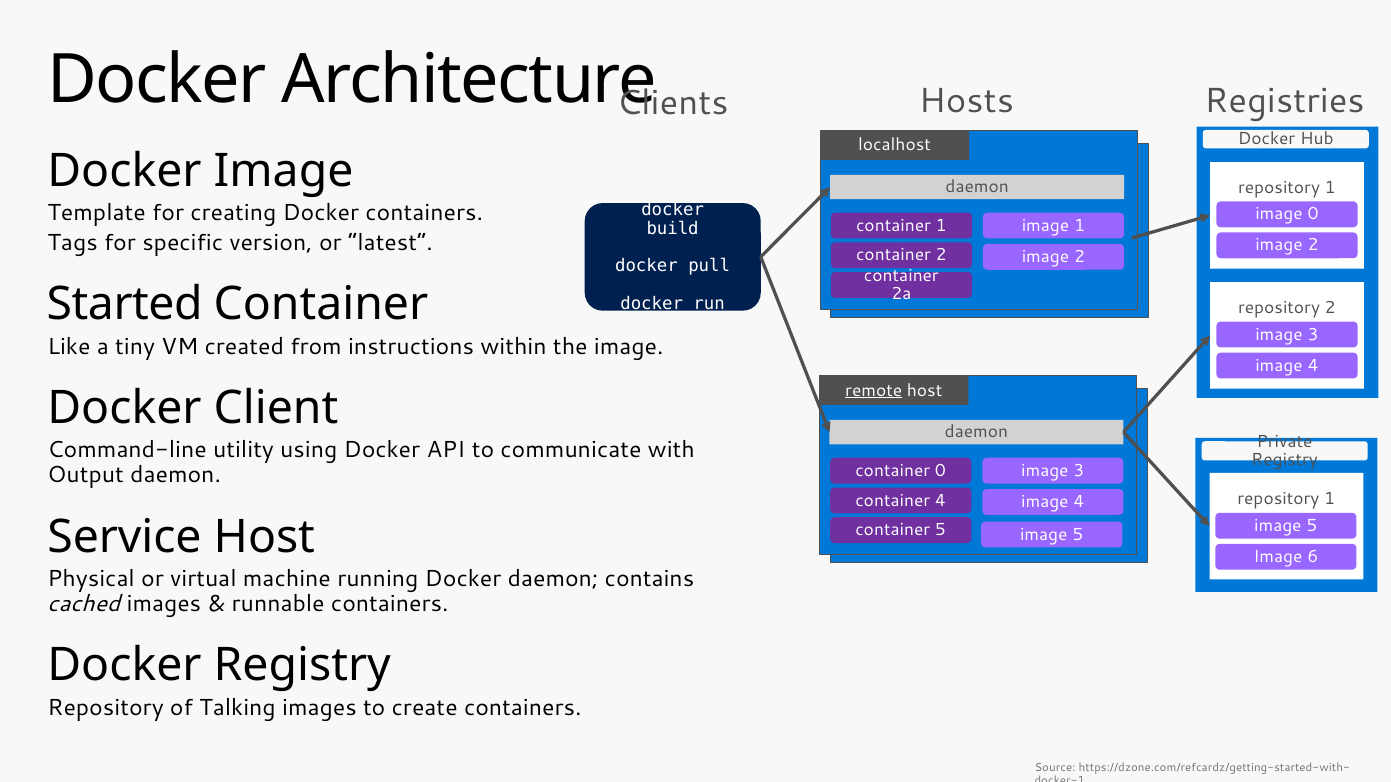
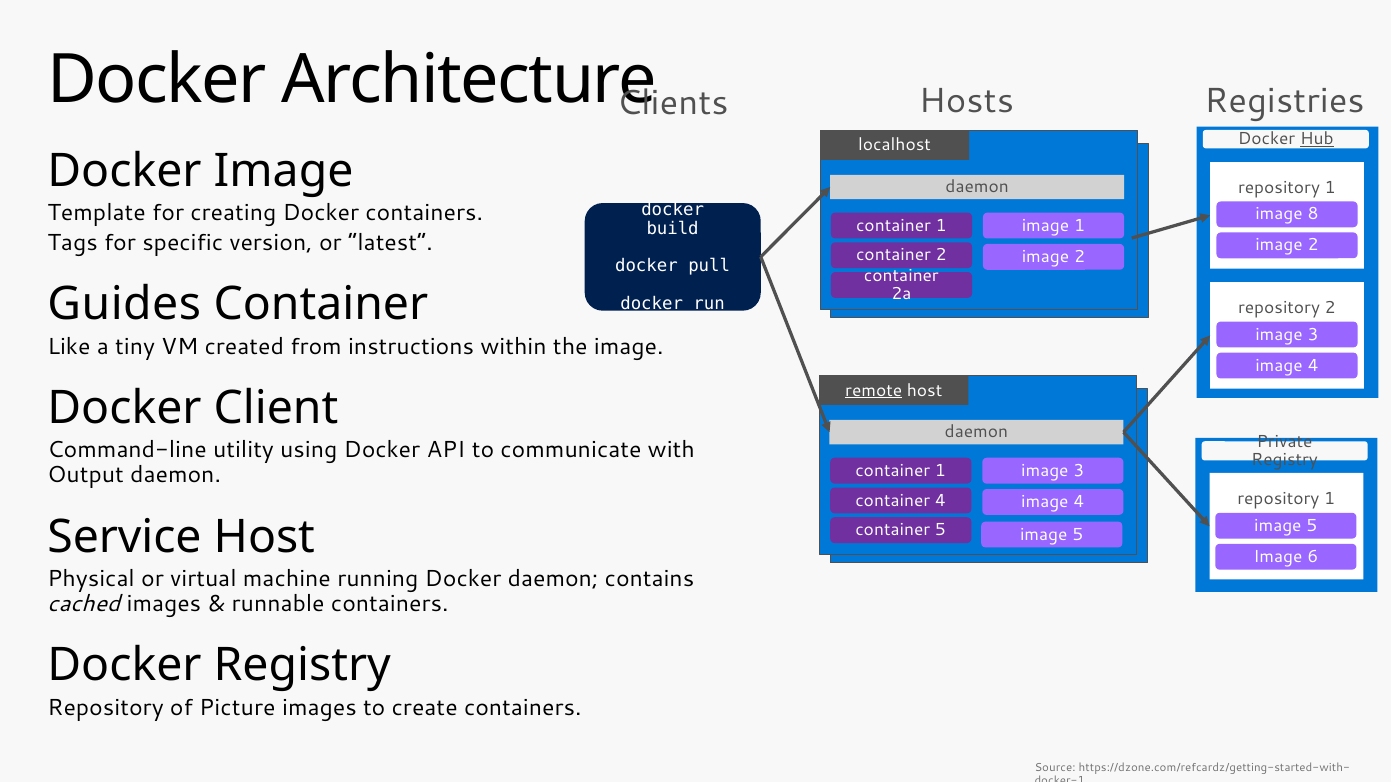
Hub underline: none -> present
image 0: 0 -> 8
Started: Started -> Guides
0 at (940, 471): 0 -> 1
Talking: Talking -> Picture
